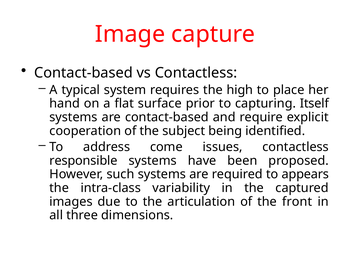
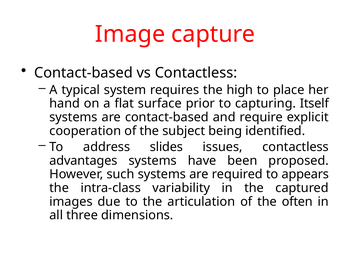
come: come -> slides
responsible: responsible -> advantages
front: front -> often
